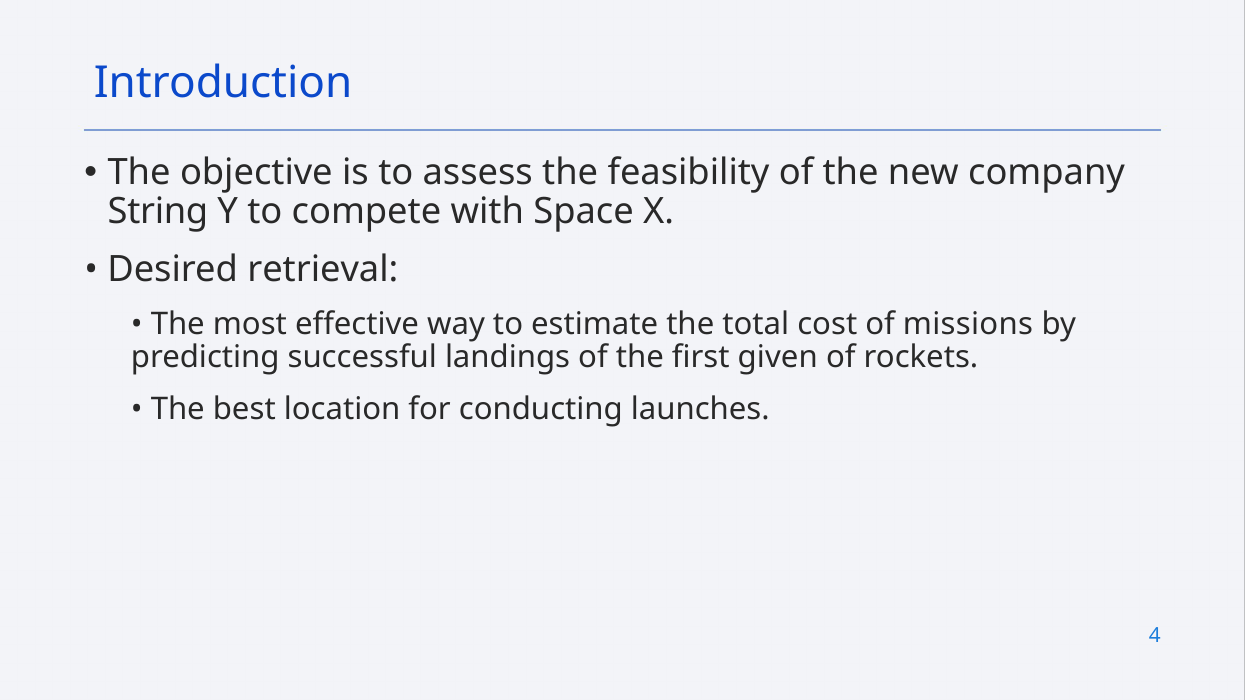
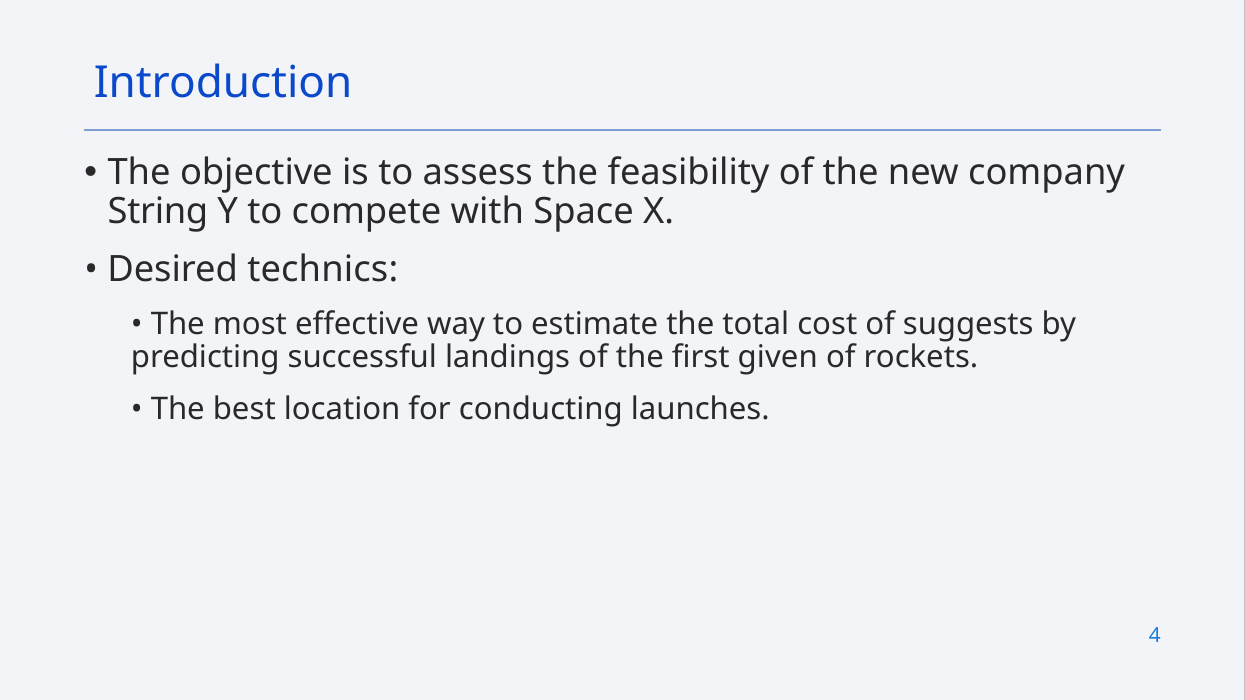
retrieval: retrieval -> technics
missions: missions -> suggests
